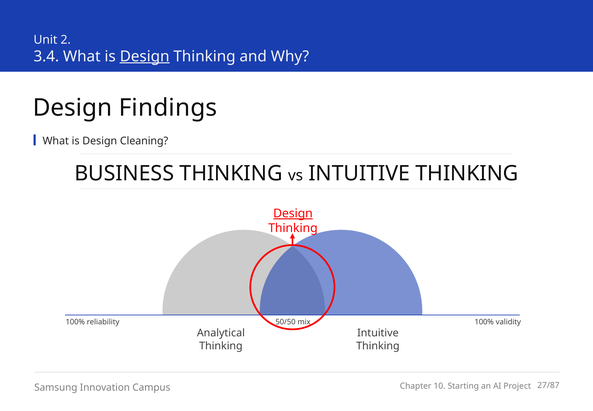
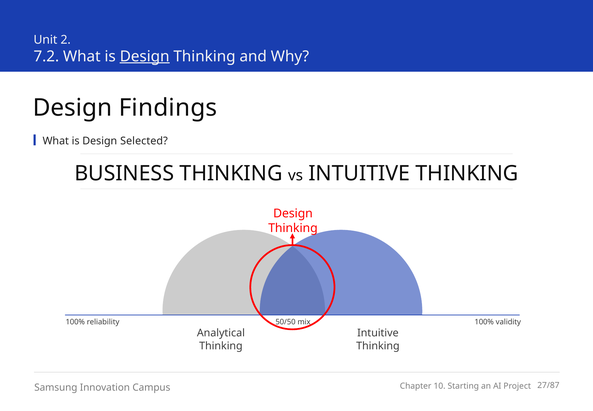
3.4: 3.4 -> 7.2
Cleaning: Cleaning -> Selected
Design at (293, 213) underline: present -> none
